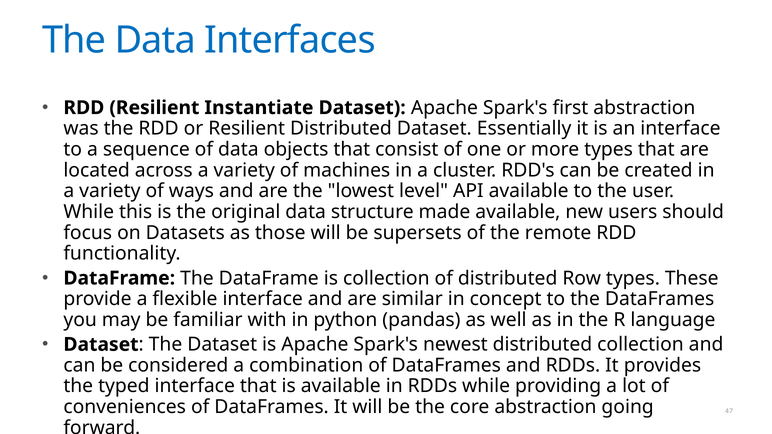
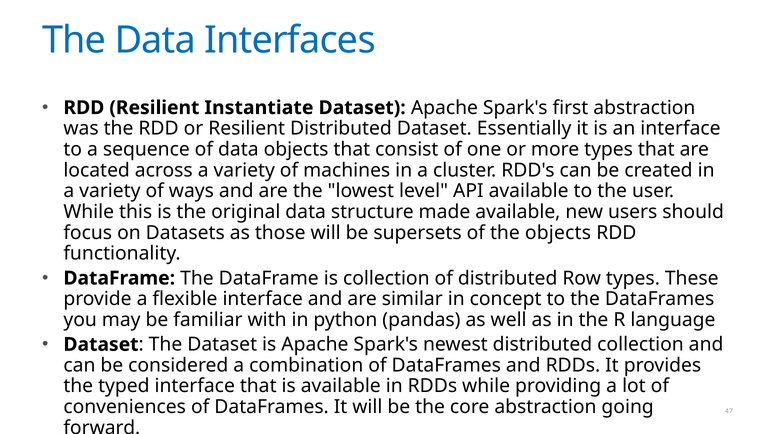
the remote: remote -> objects
